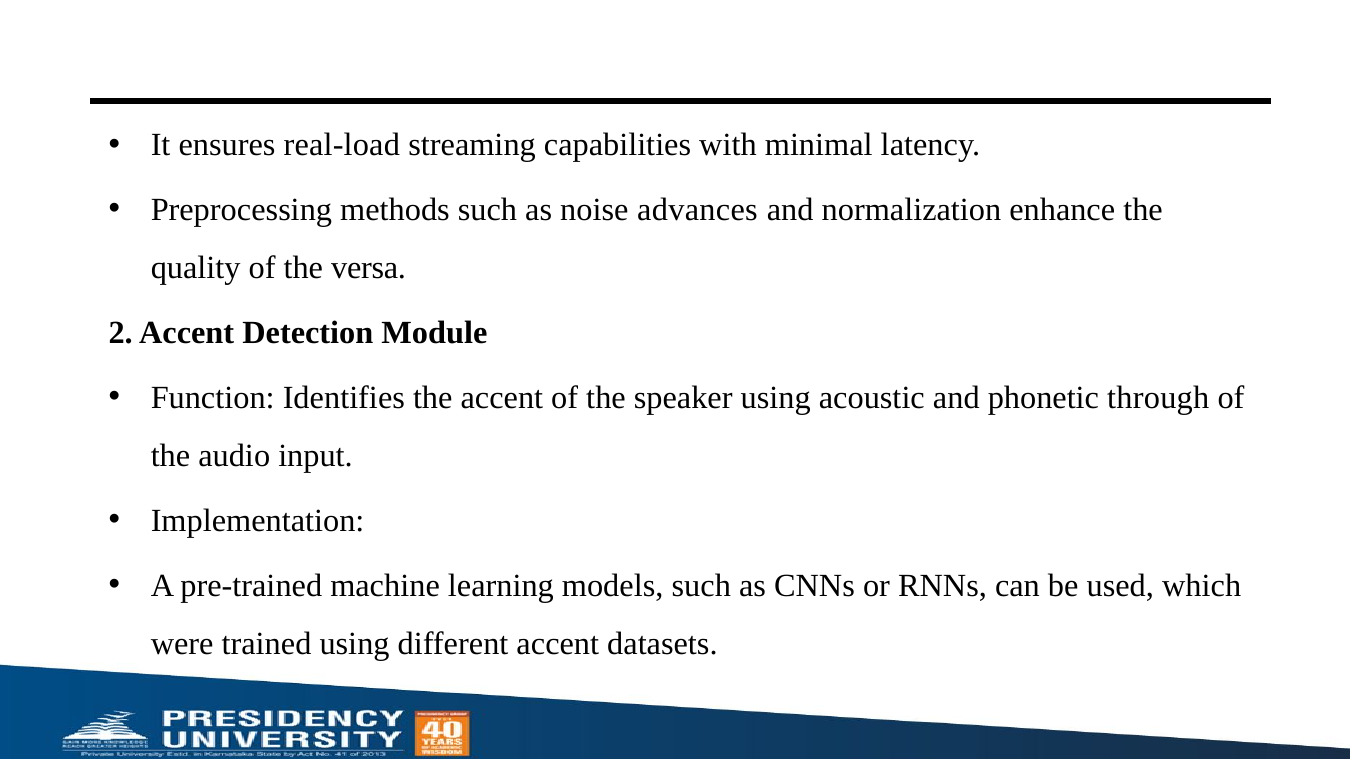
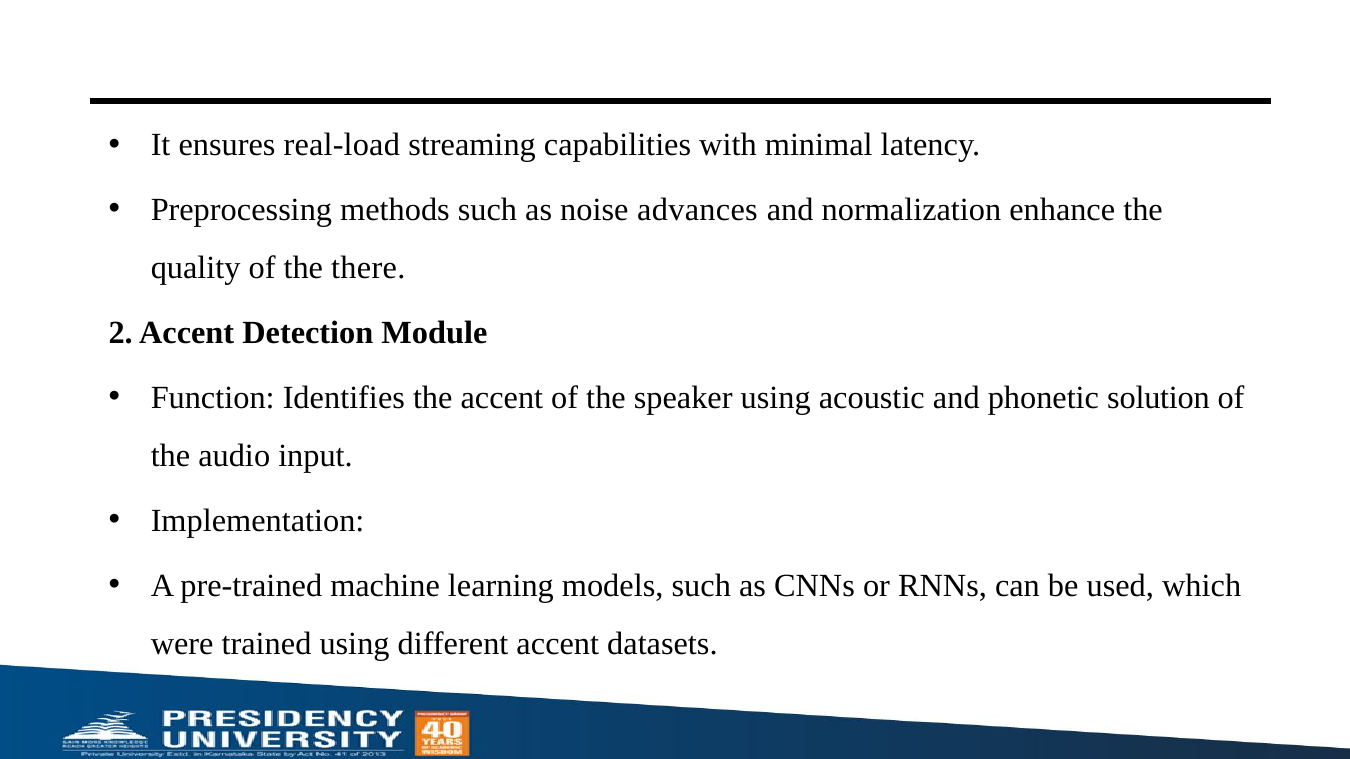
versa: versa -> there
through: through -> solution
